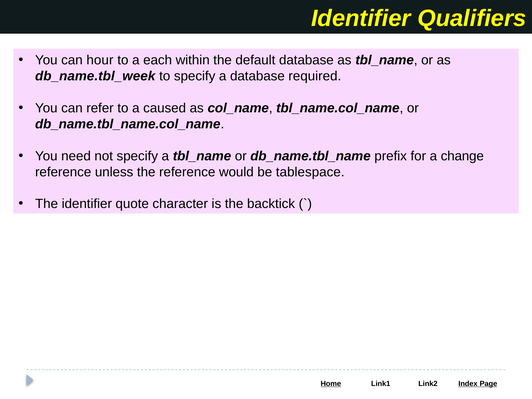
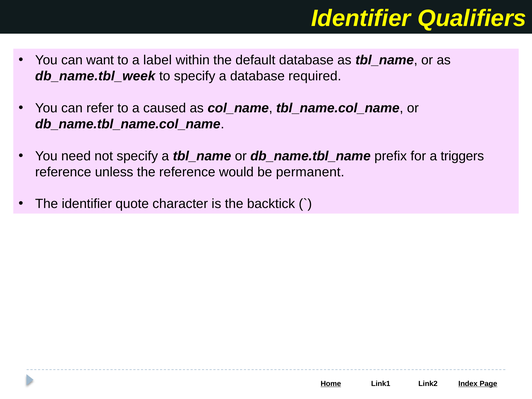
hour: hour -> want
each: each -> label
change: change -> triggers
tablespace: tablespace -> permanent
